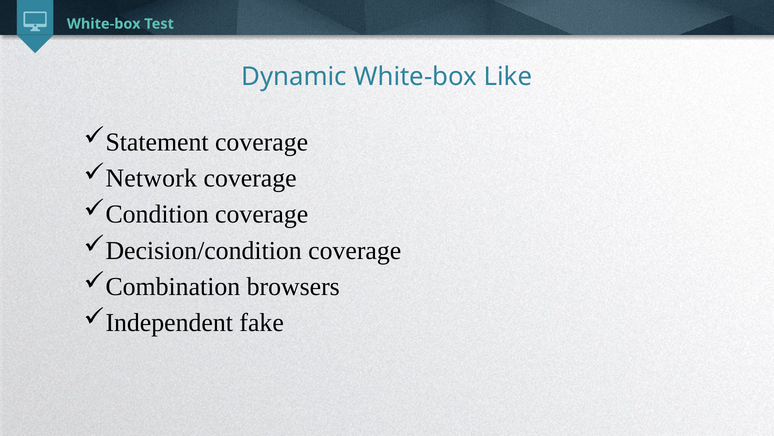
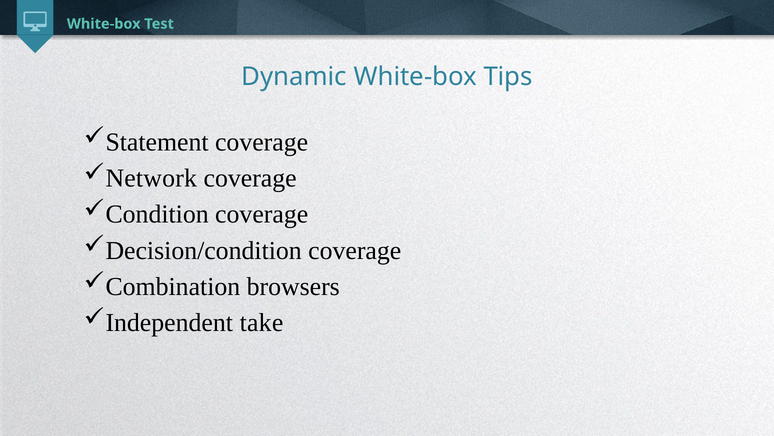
Like: Like -> Tips
fake: fake -> take
